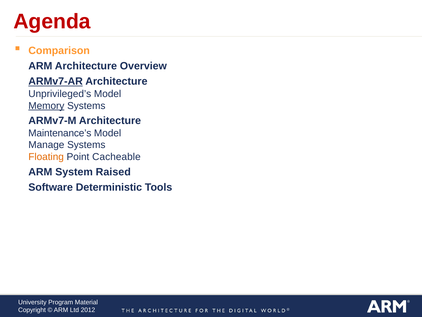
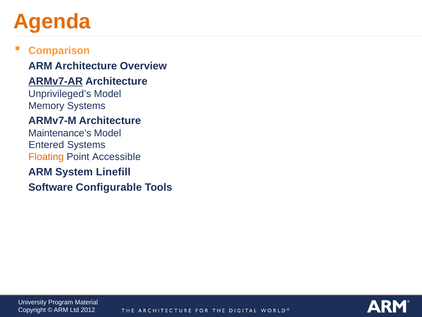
Agenda colour: red -> orange
Memory underline: present -> none
Manage: Manage -> Entered
Cacheable: Cacheable -> Accessible
Raised: Raised -> Linefill
Deterministic: Deterministic -> Configurable
